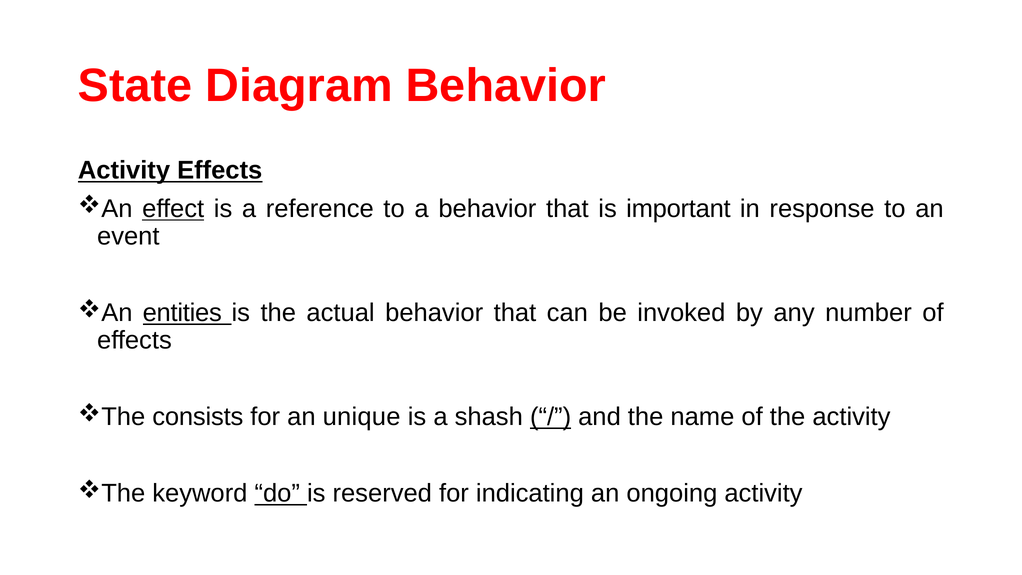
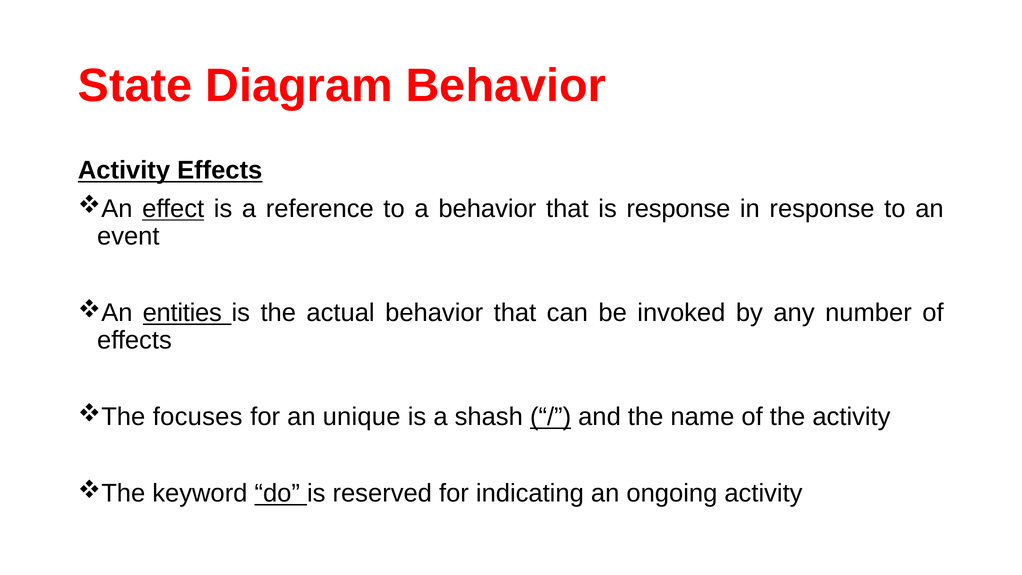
is important: important -> response
consists: consists -> focuses
